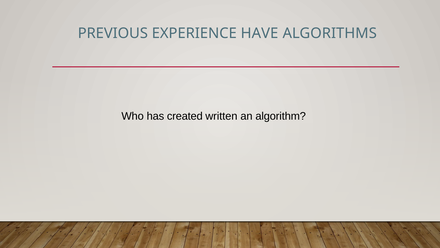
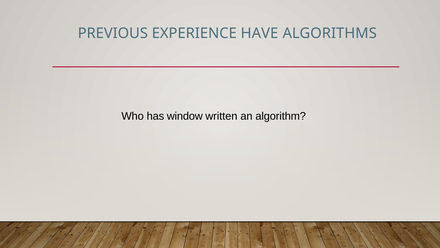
created: created -> window
